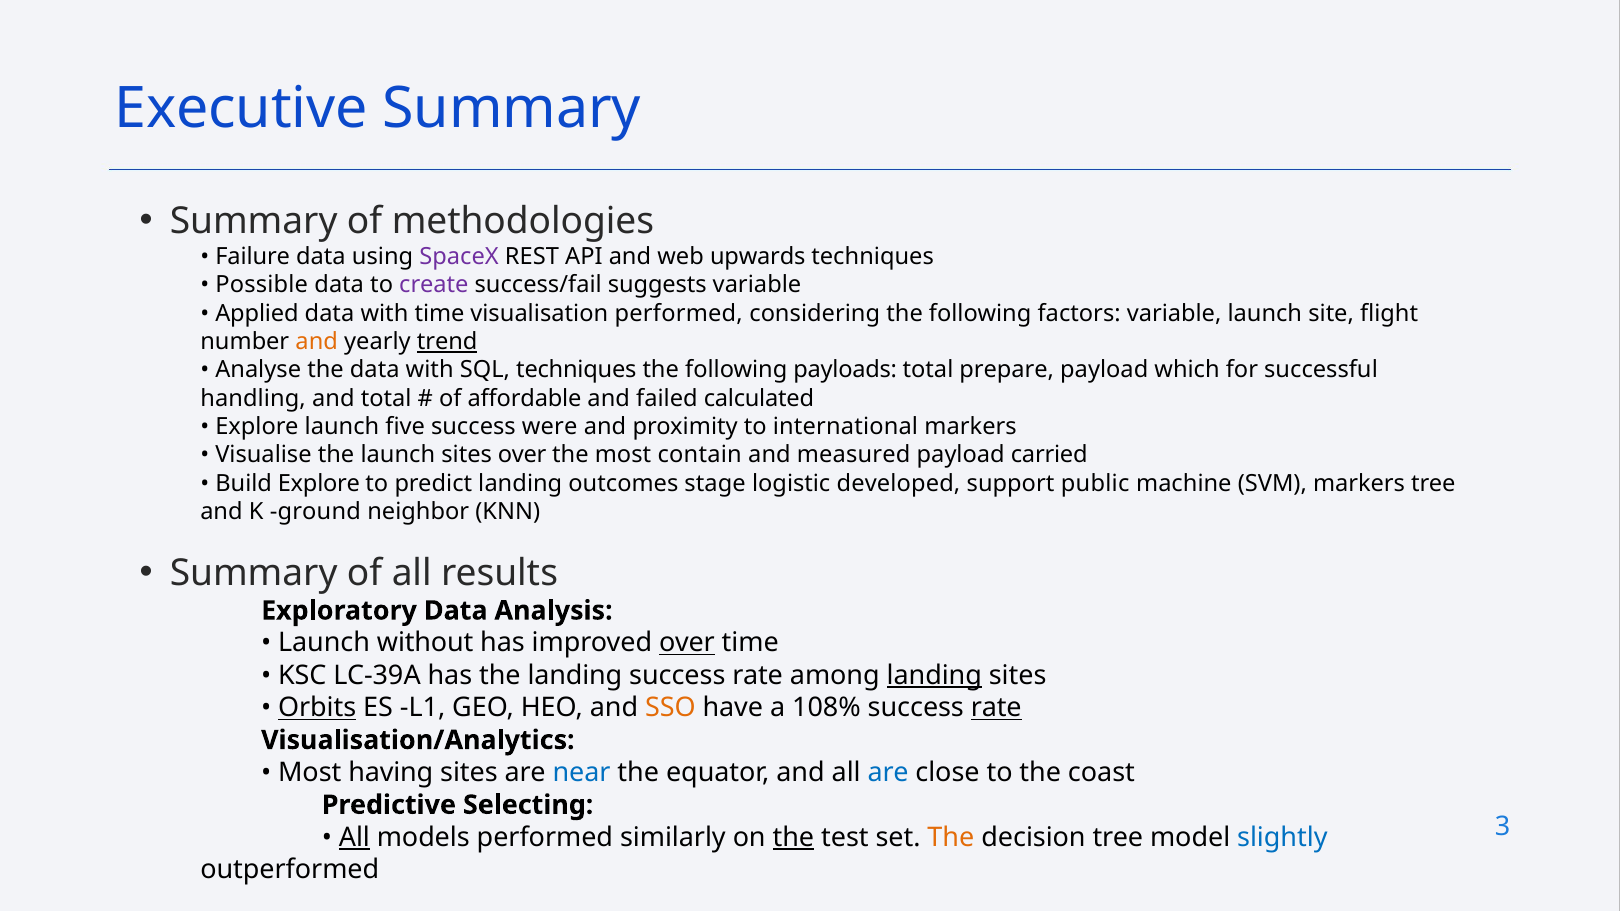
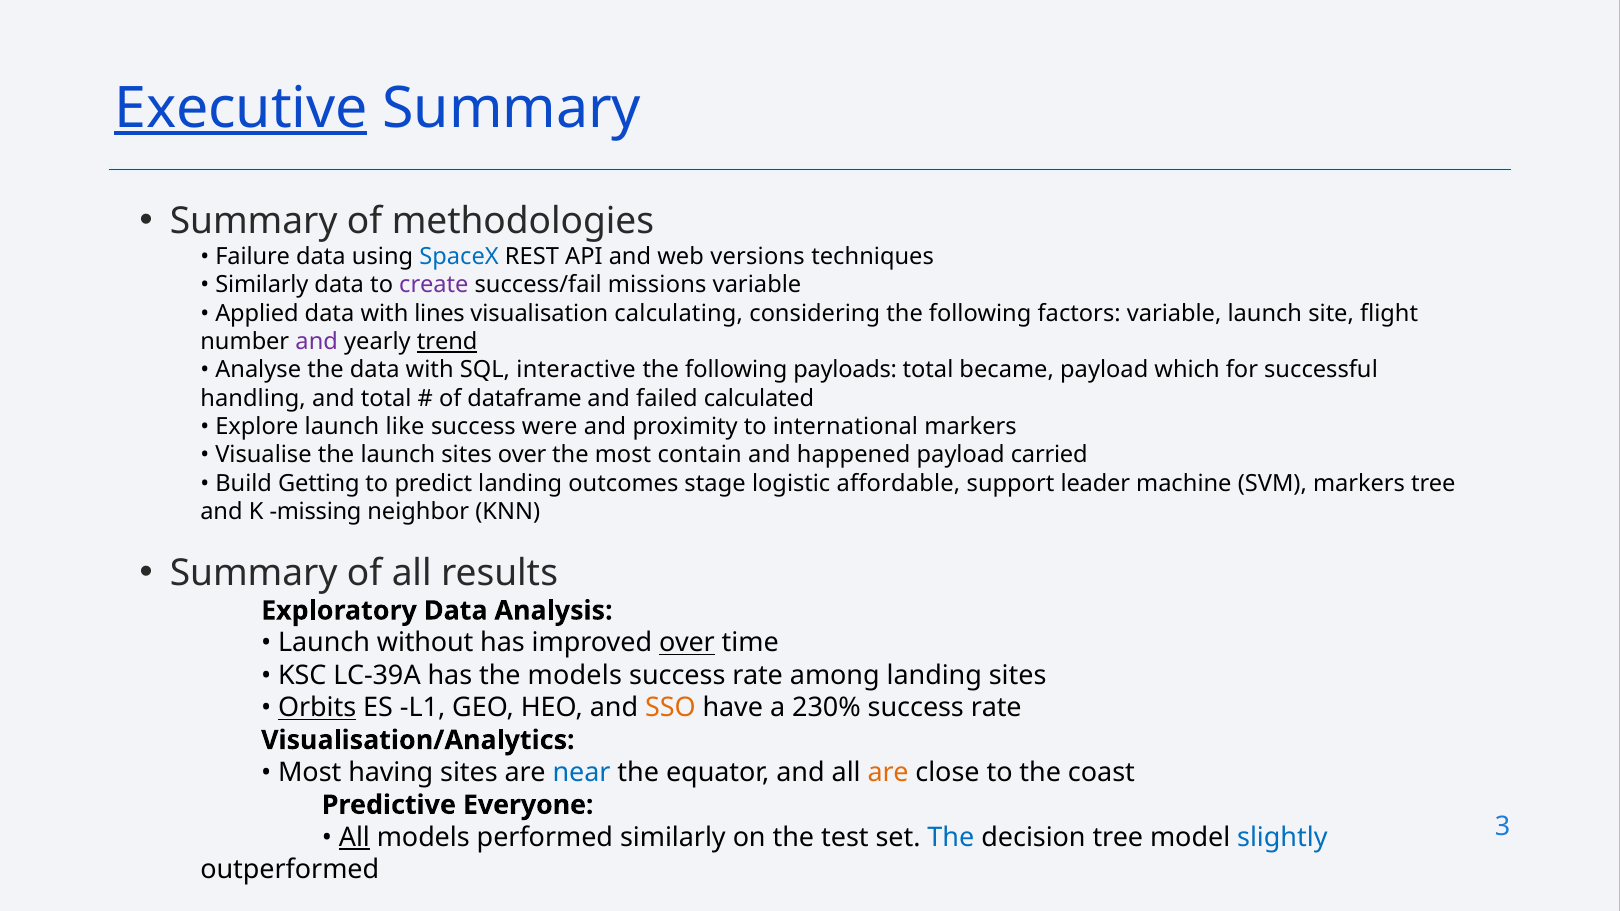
Executive underline: none -> present
SpaceX colour: purple -> blue
upwards: upwards -> versions
Possible at (262, 285): Possible -> Similarly
suggests: suggests -> missions
with time: time -> lines
visualisation performed: performed -> calculating
and at (317, 342) colour: orange -> purple
SQL techniques: techniques -> interactive
prepare: prepare -> became
affordable: affordable -> dataframe
five: five -> like
measured: measured -> happened
Build Explore: Explore -> Getting
developed: developed -> affordable
public: public -> leader
ground: ground -> missing
the landing: landing -> models
landing at (934, 676) underline: present -> none
108%: 108% -> 230%
rate at (996, 708) underline: present -> none
are at (888, 773) colour: blue -> orange
Selecting: Selecting -> Everyone
the at (793, 837) underline: present -> none
The at (951, 837) colour: orange -> blue
